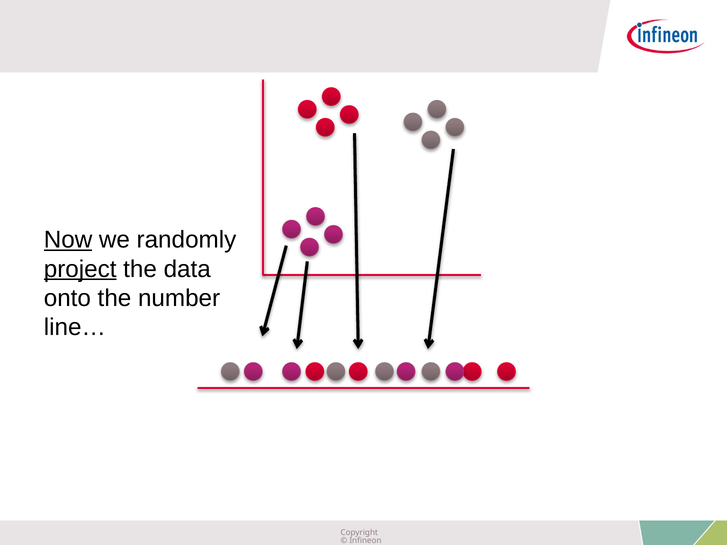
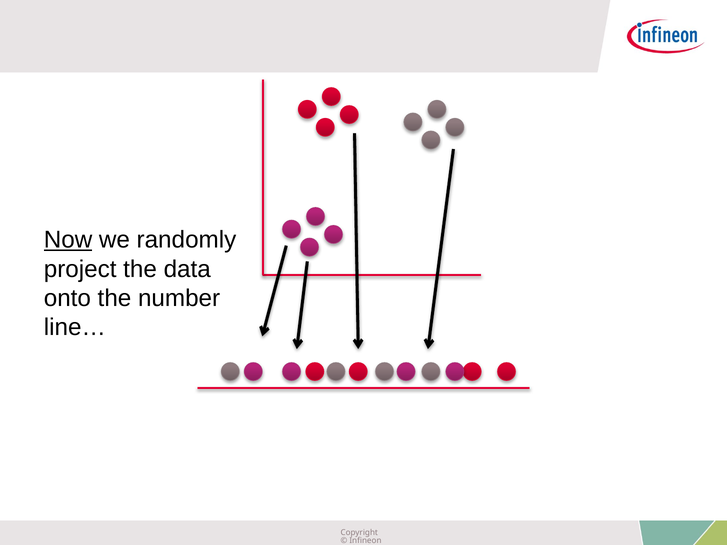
project underline: present -> none
